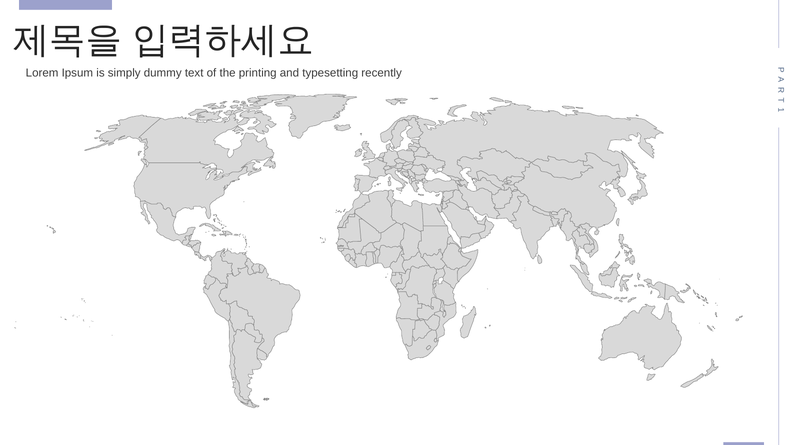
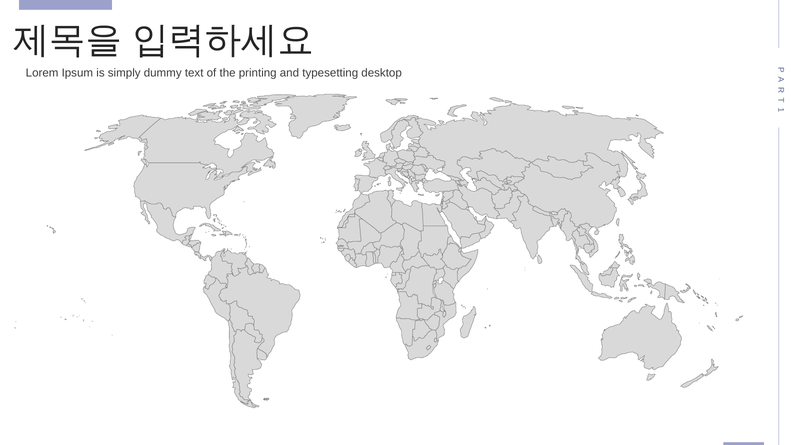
recently: recently -> desktop
